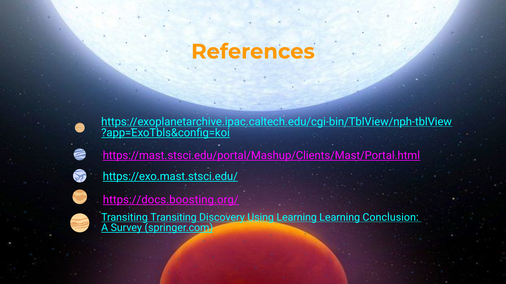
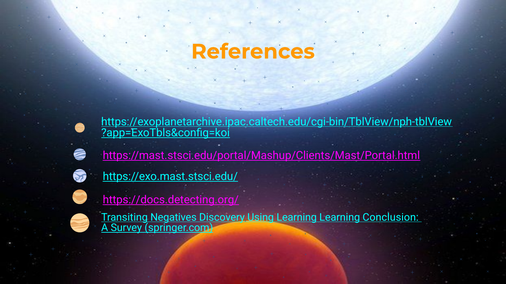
https://docs.boosting.org/: https://docs.boosting.org/ -> https://docs.detecting.org/
Transiting Transiting: Transiting -> Negatives
